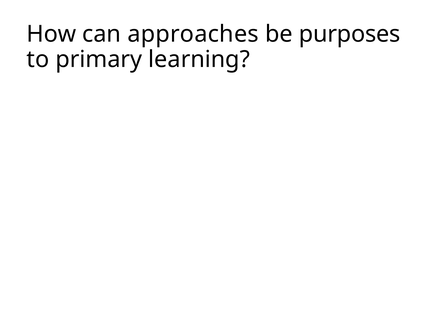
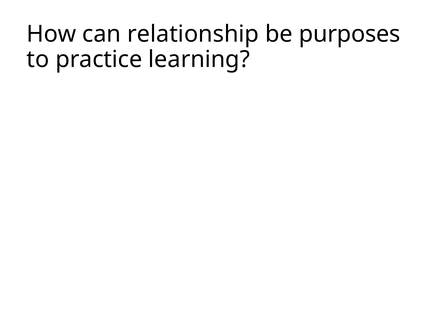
approaches: approaches -> relationship
primary: primary -> practice
